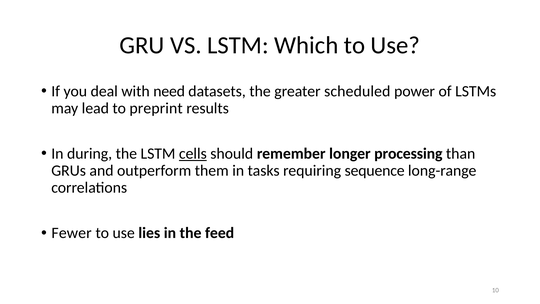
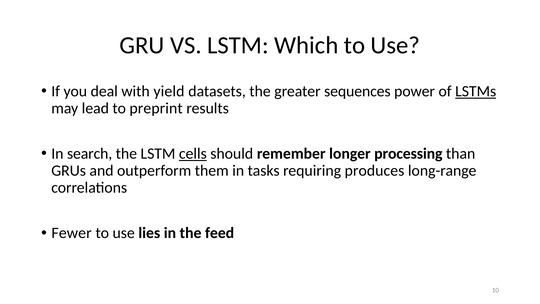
need: need -> yield
scheduled: scheduled -> sequences
LSTMs underline: none -> present
during: during -> search
sequence: sequence -> produces
